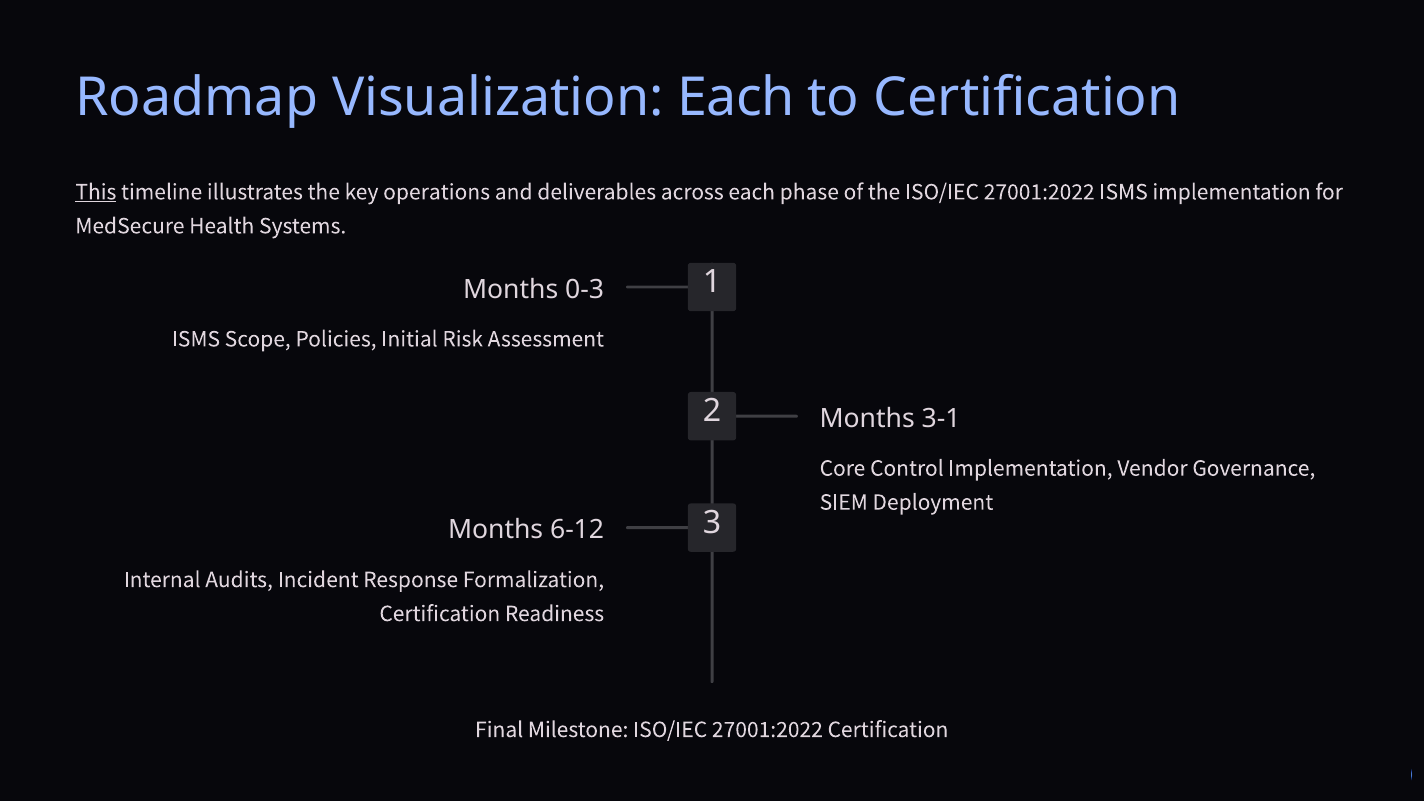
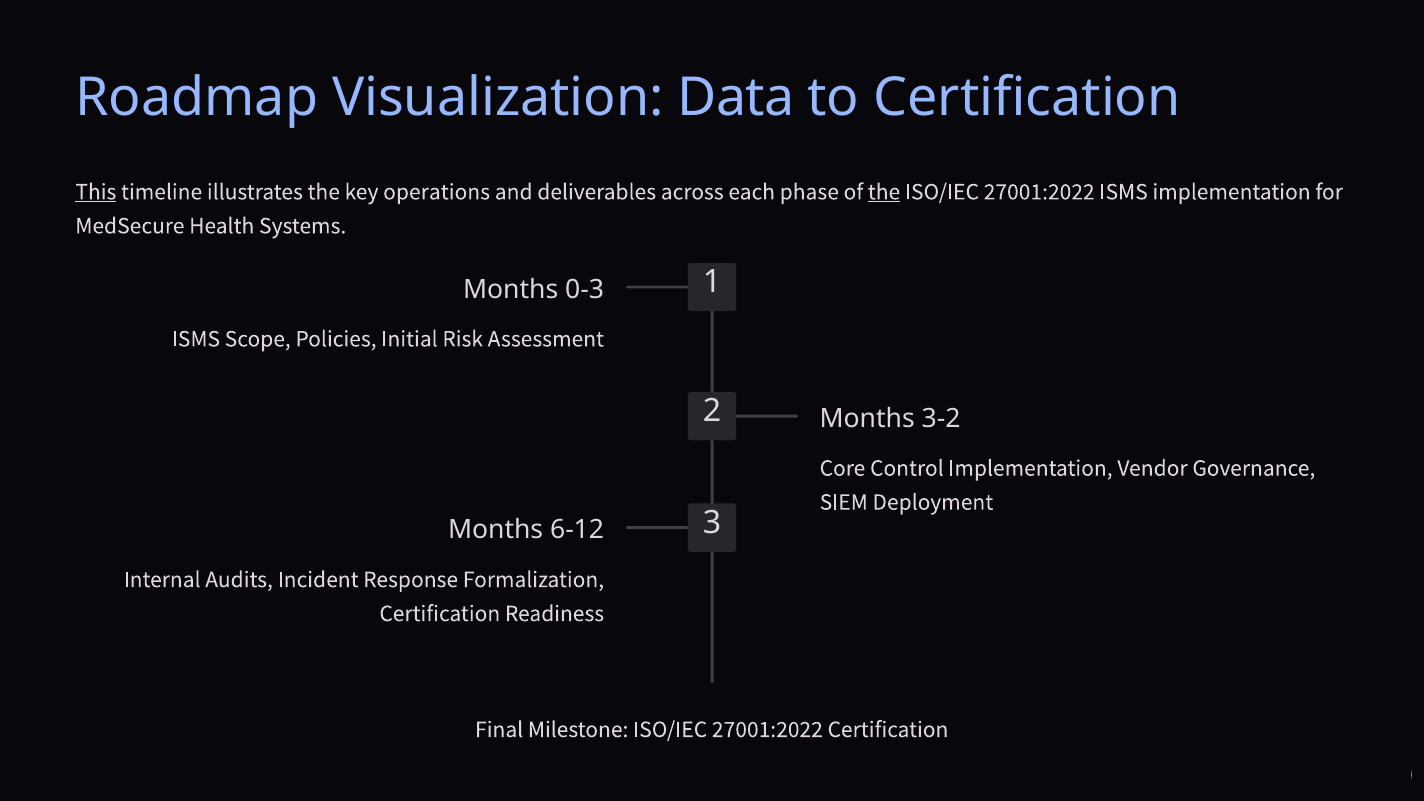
Visualization Each: Each -> Data
the at (884, 192) underline: none -> present
3-1: 3-1 -> 3-2
